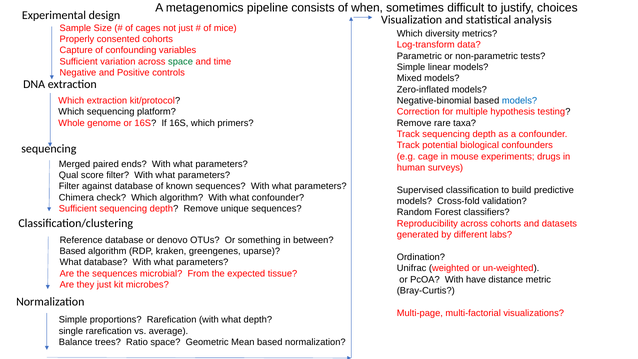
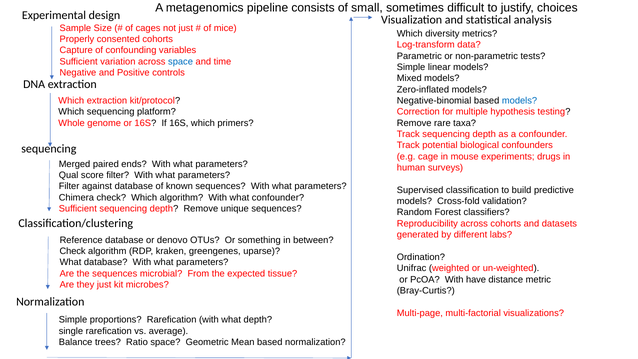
when: when -> small
space at (181, 61) colour: green -> blue
Based at (73, 251): Based -> Check
